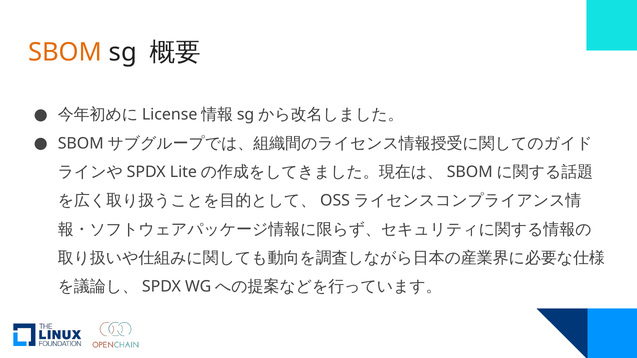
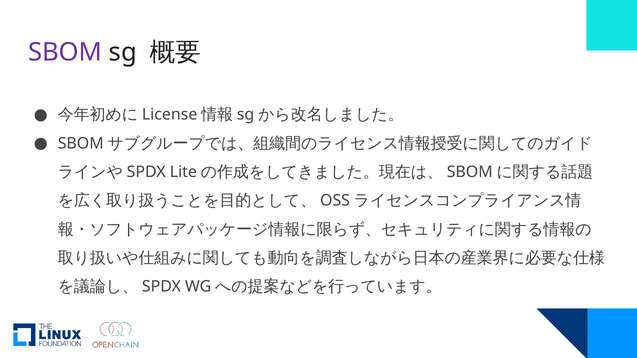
SBOM colour: orange -> purple
